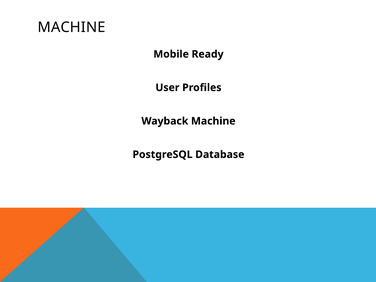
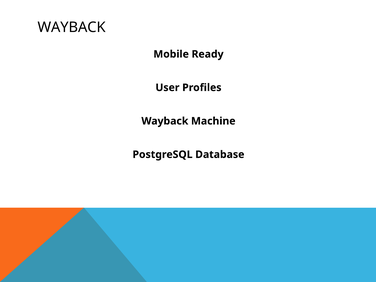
MACHINE at (72, 27): MACHINE -> WAYBACK
